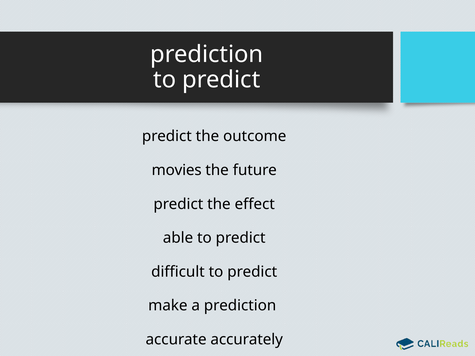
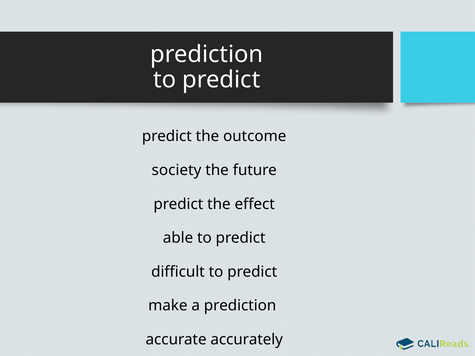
movies: movies -> society
